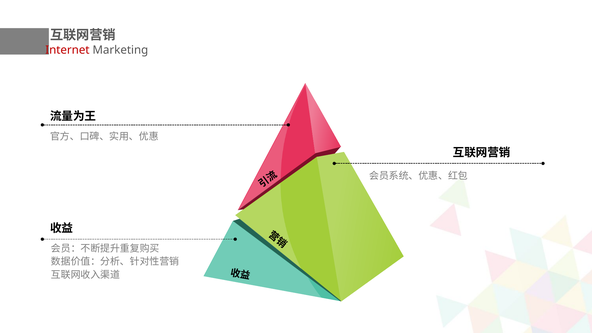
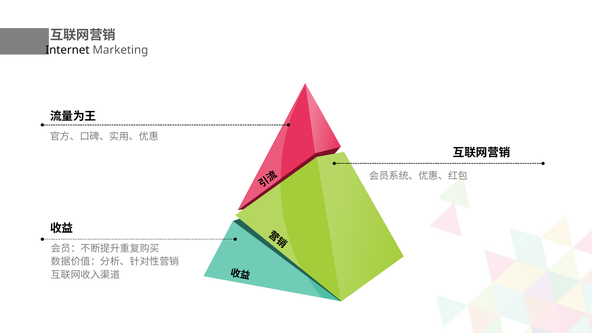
Internet colour: red -> black
